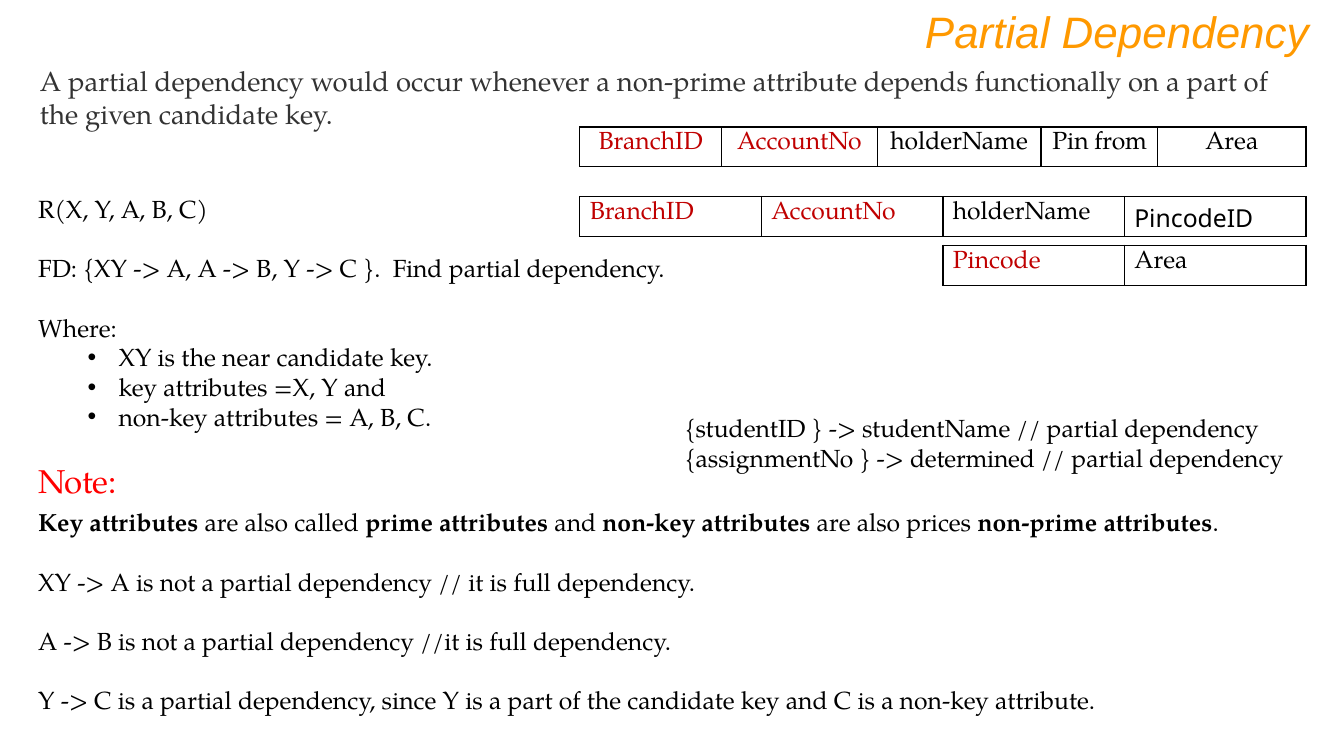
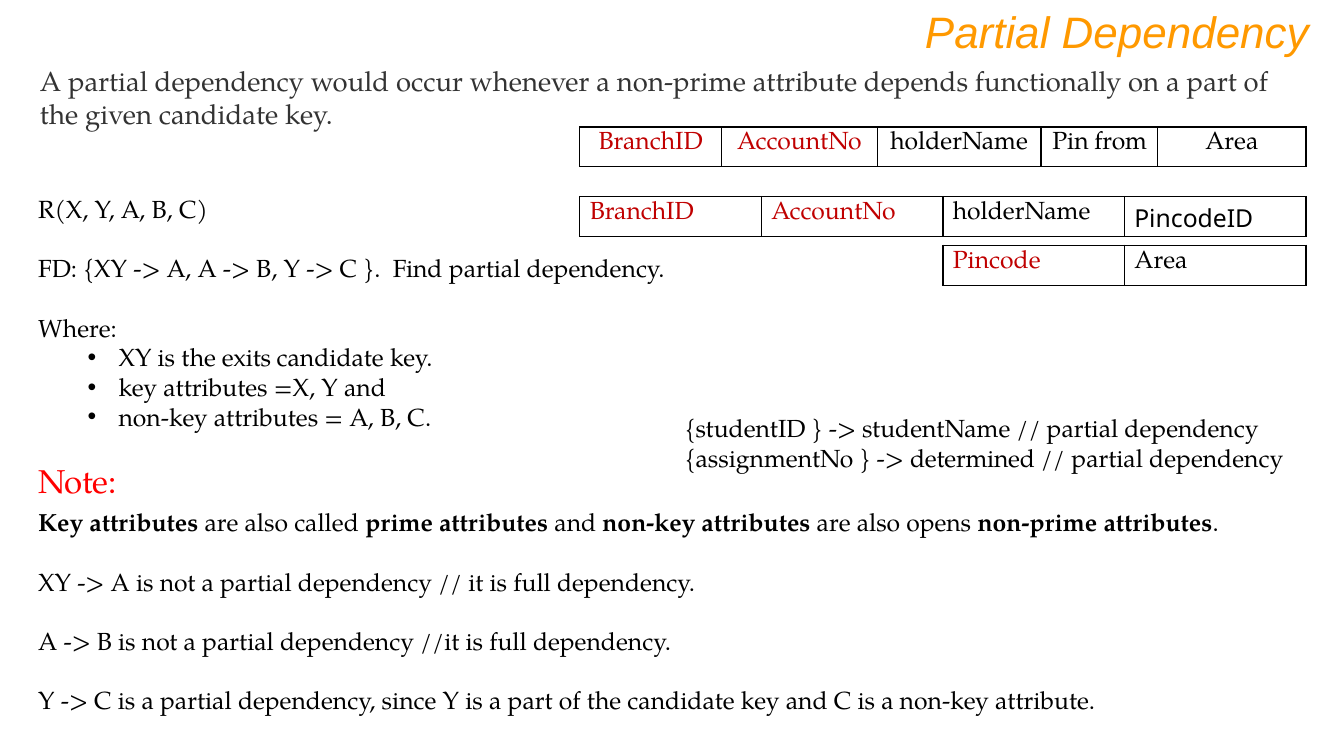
near: near -> exits
prices: prices -> opens
